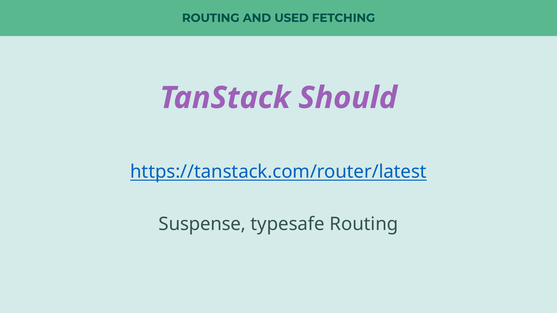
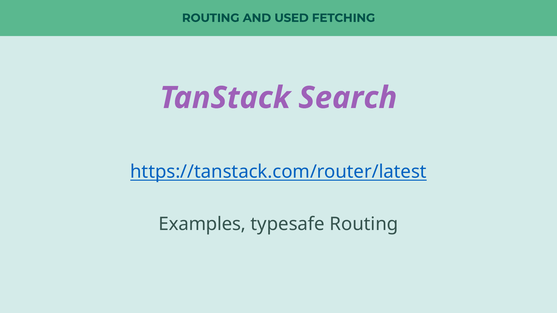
Should: Should -> Search
Suspense: Suspense -> Examples
